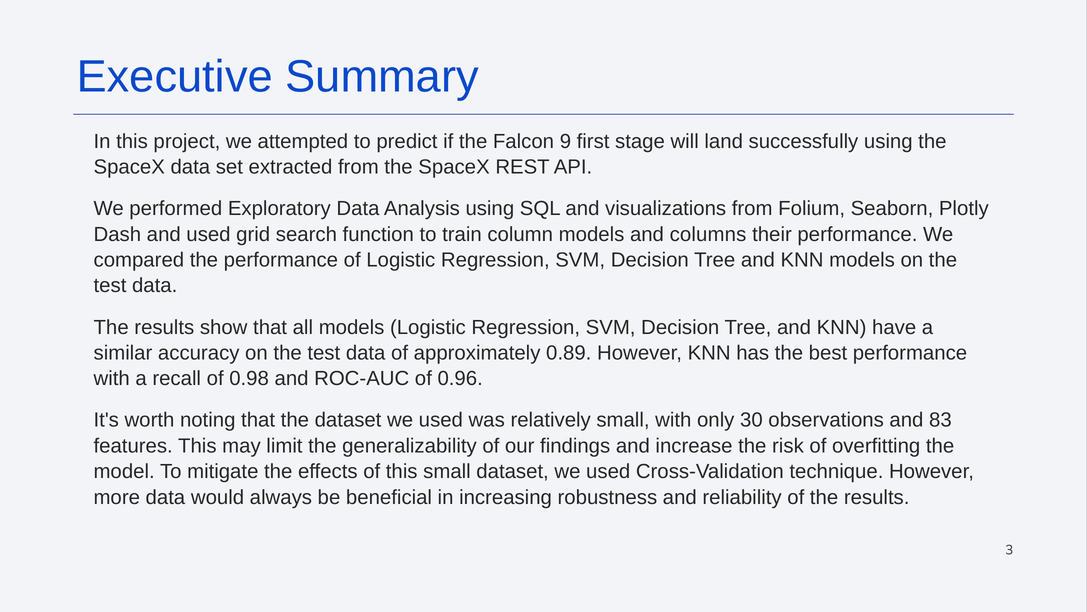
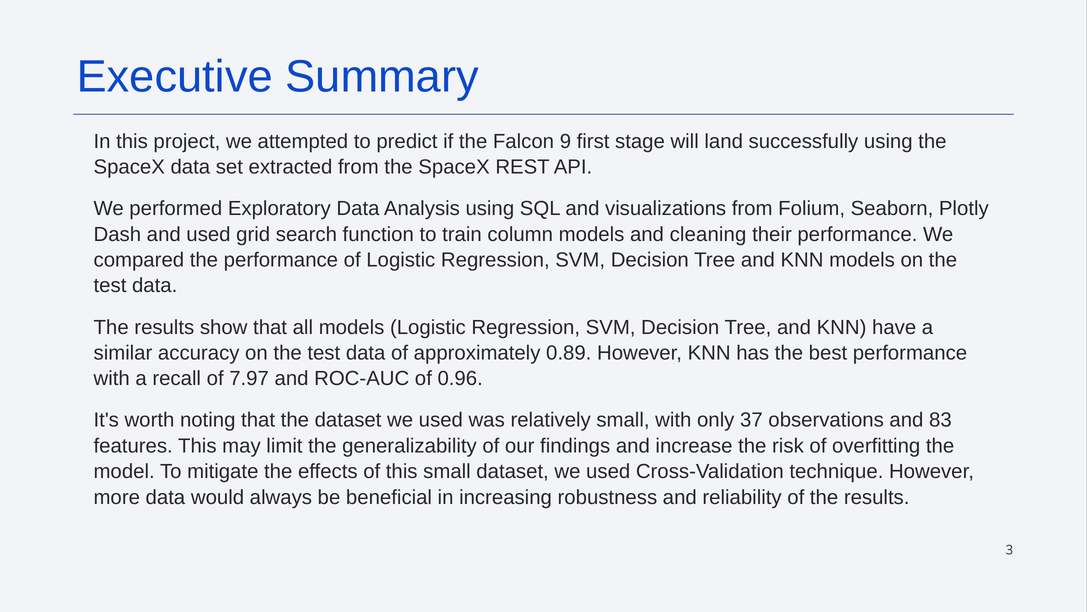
columns: columns -> cleaning
0.98: 0.98 -> 7.97
30: 30 -> 37
